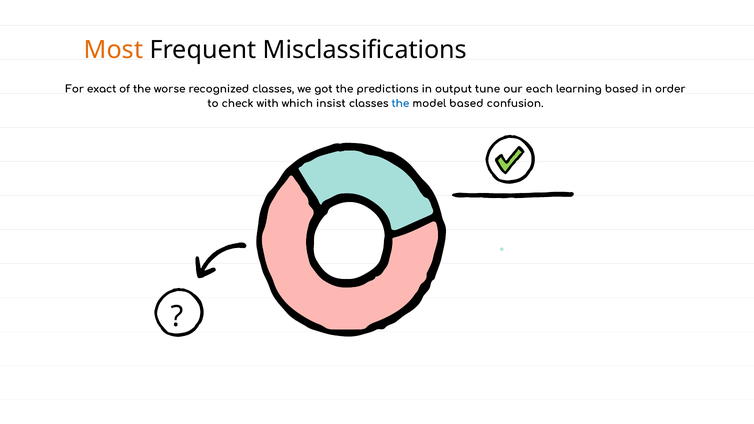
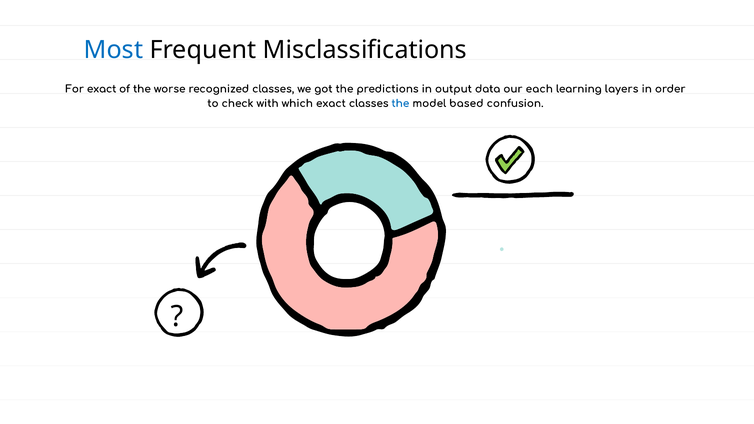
Most colour: orange -> blue
tune: tune -> data
learning based: based -> layers
which insist: insist -> exact
